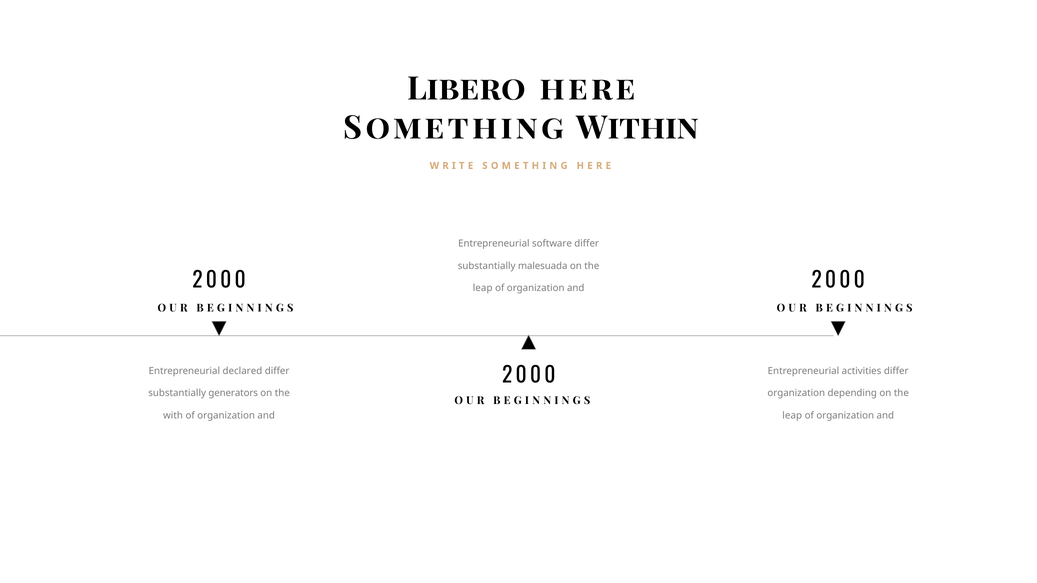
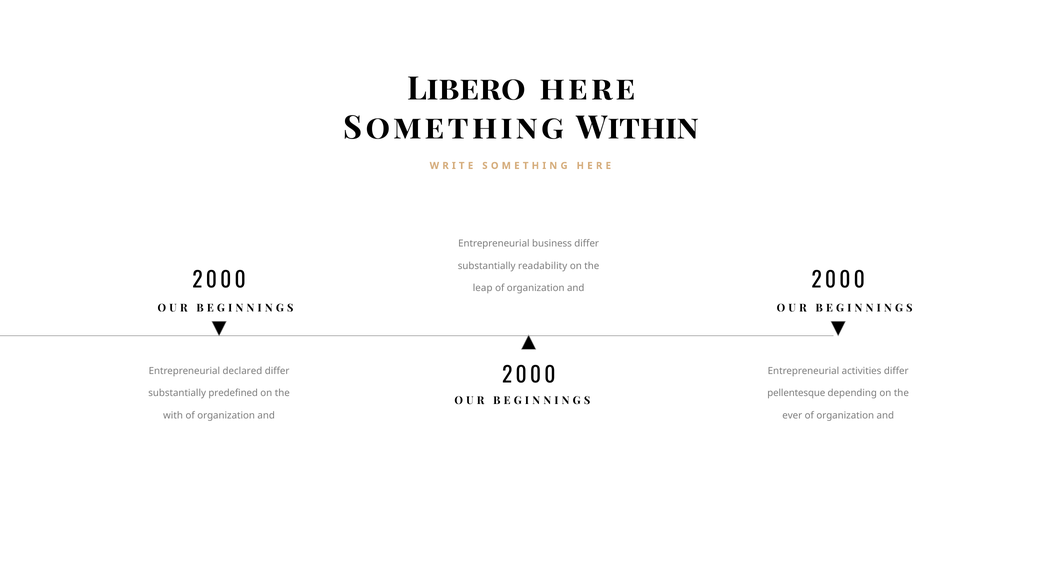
software: software -> business
malesuada: malesuada -> readability
generators: generators -> predefined
organization at (796, 393): organization -> pellentesque
leap at (792, 416): leap -> ever
